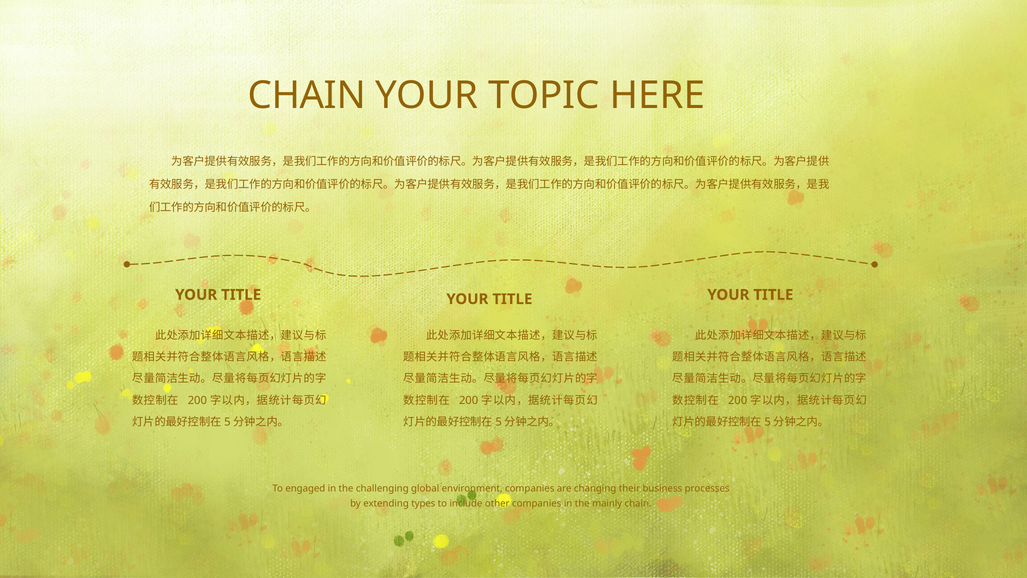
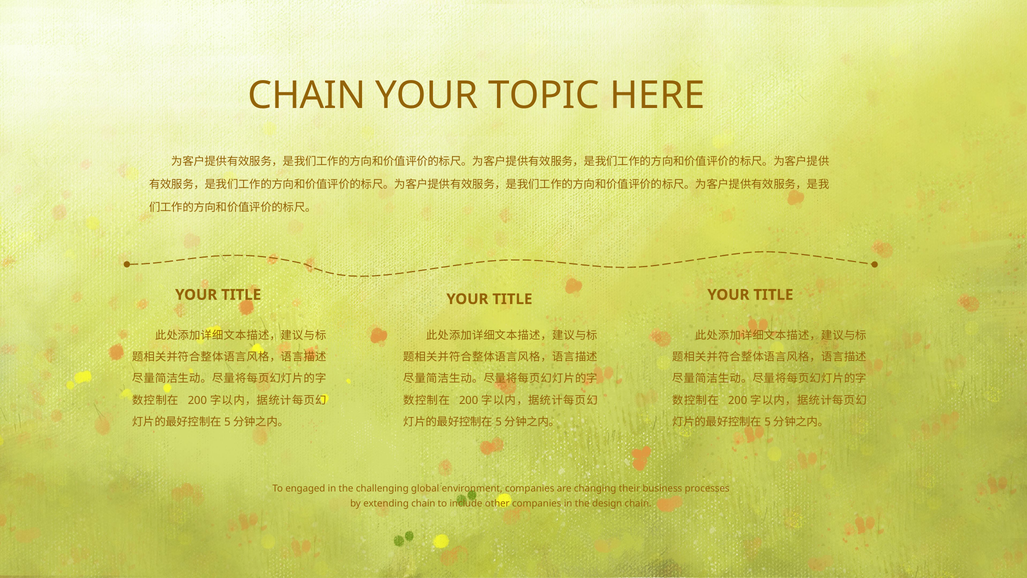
extending types: types -> chain
mainly: mainly -> design
